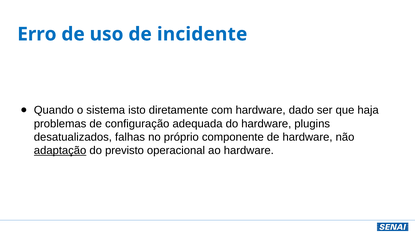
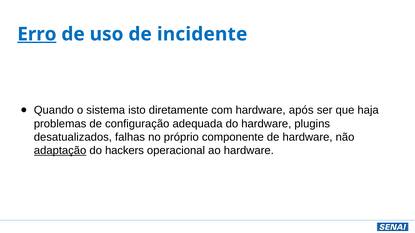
Erro underline: none -> present
dado: dado -> após
previsto: previsto -> hackers
